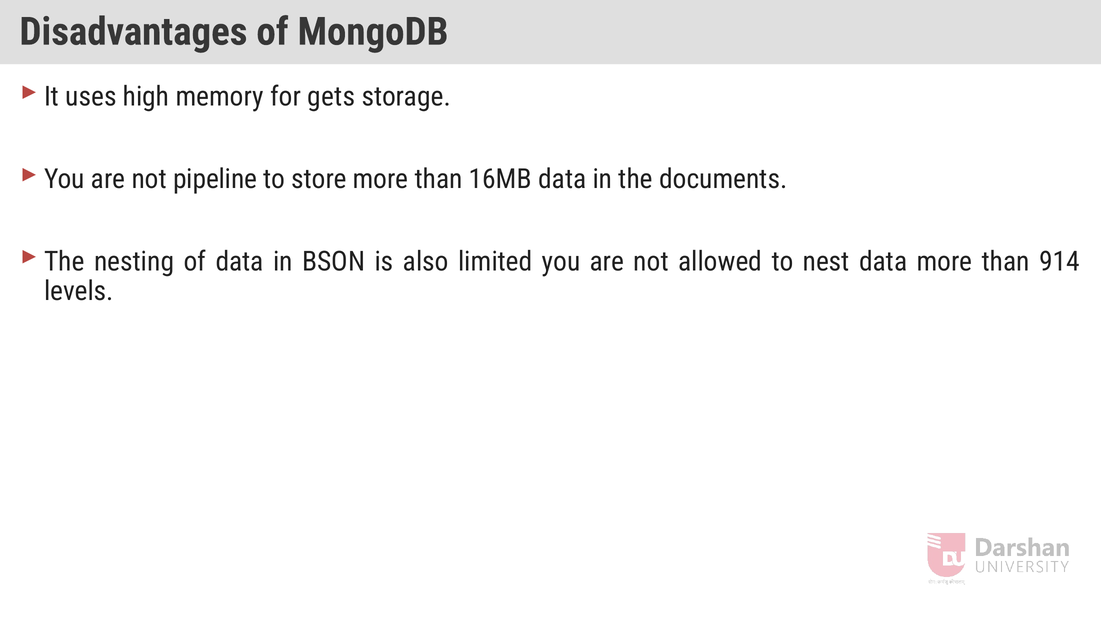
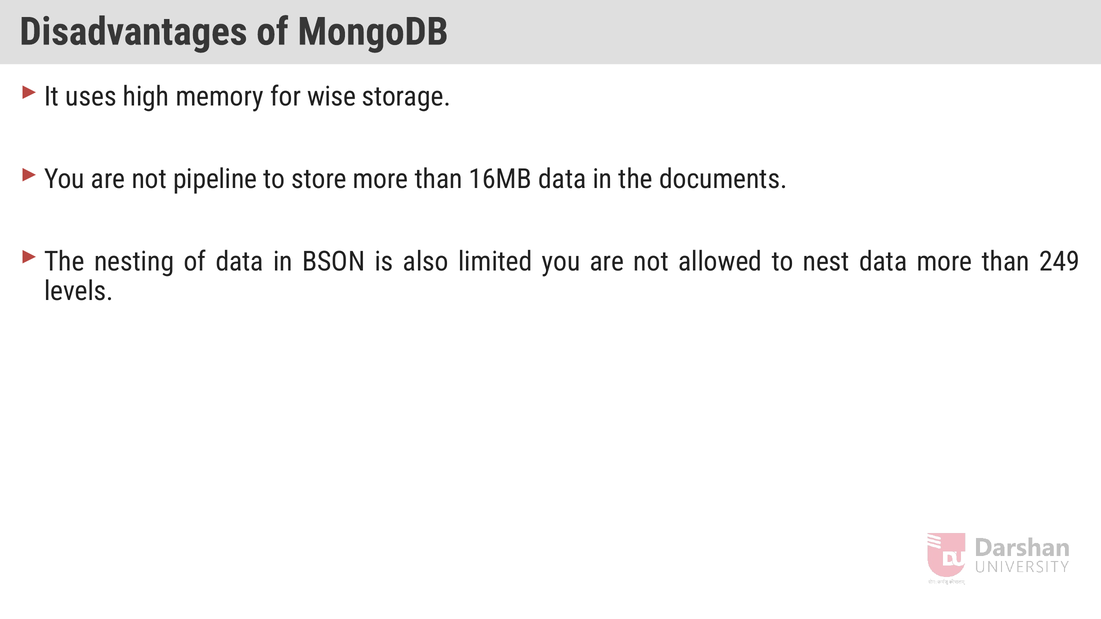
gets: gets -> wise
914: 914 -> 249
